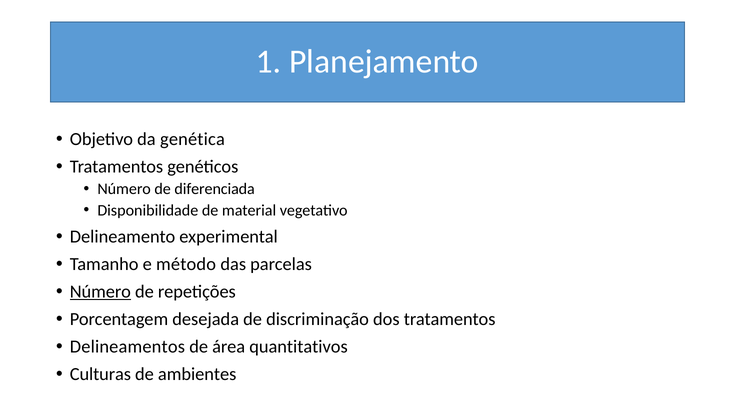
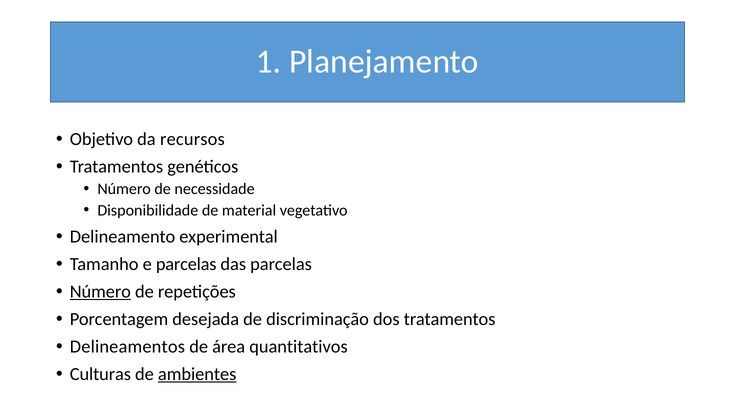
genética: genética -> recursos
diferenciada: diferenciada -> necessidade
e método: método -> parcelas
ambientes underline: none -> present
